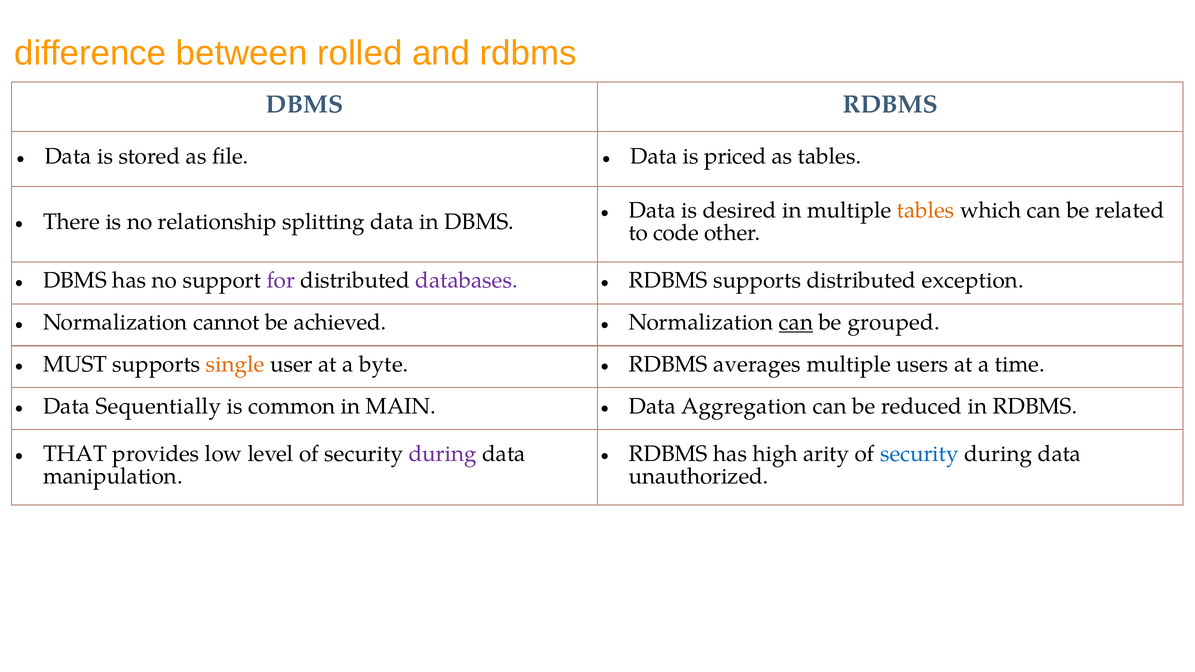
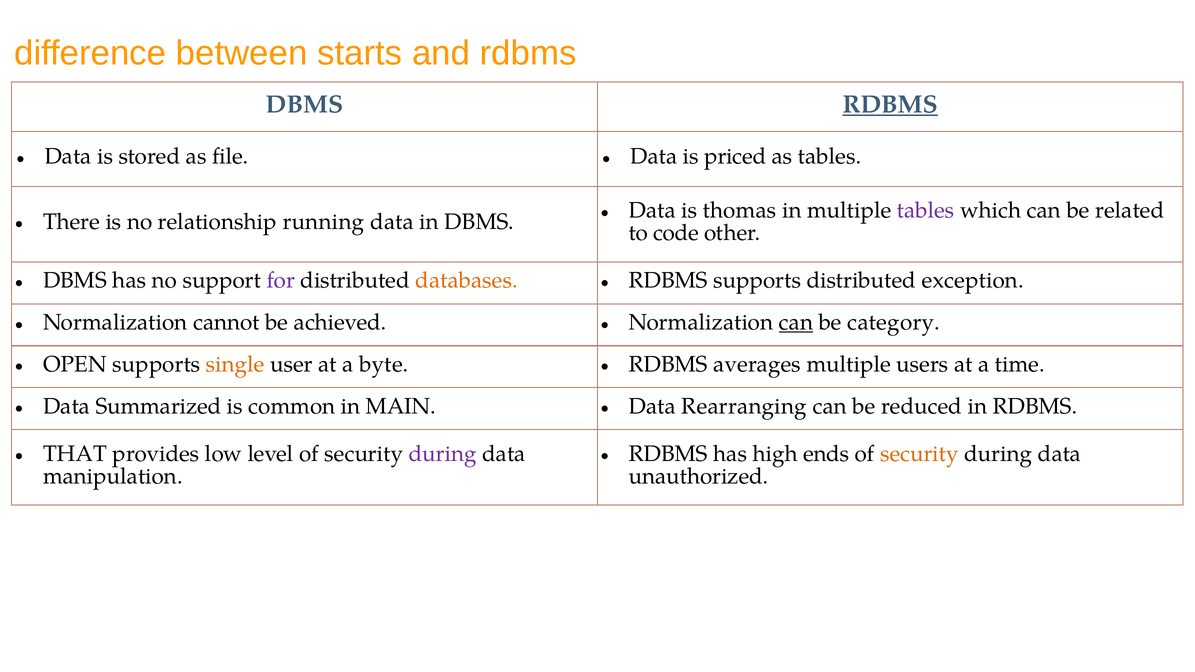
rolled: rolled -> starts
RDBMS at (890, 104) underline: none -> present
desired: desired -> thomas
tables at (926, 210) colour: orange -> purple
splitting: splitting -> running
databases colour: purple -> orange
grouped: grouped -> category
MUST: MUST -> OPEN
Sequentially: Sequentially -> Summarized
Aggregation: Aggregation -> Rearranging
arity: arity -> ends
security at (919, 454) colour: blue -> orange
